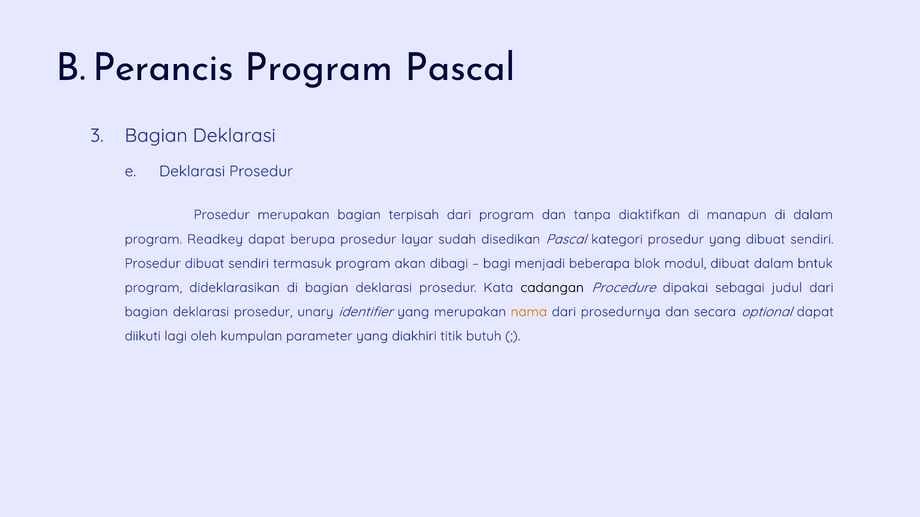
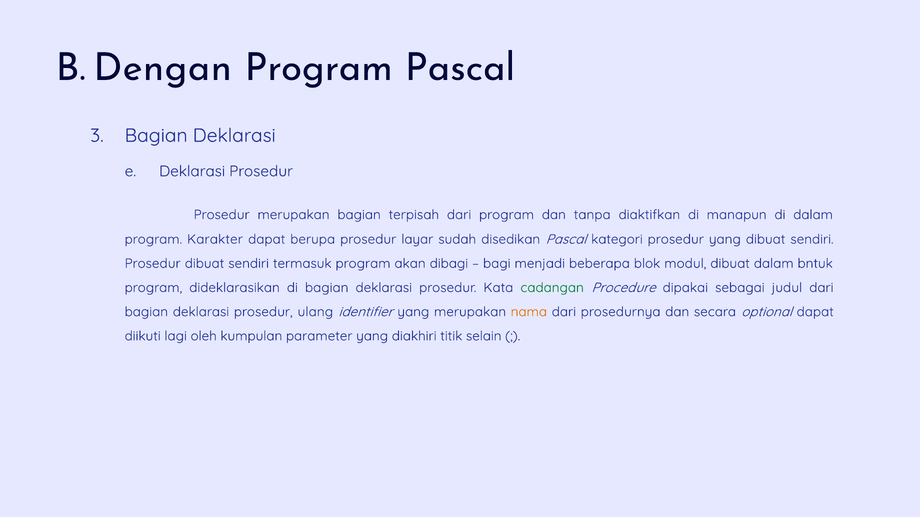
Perancis: Perancis -> Dengan
Readkey: Readkey -> Karakter
cadangan colour: black -> green
unary: unary -> ulang
butuh: butuh -> selain
